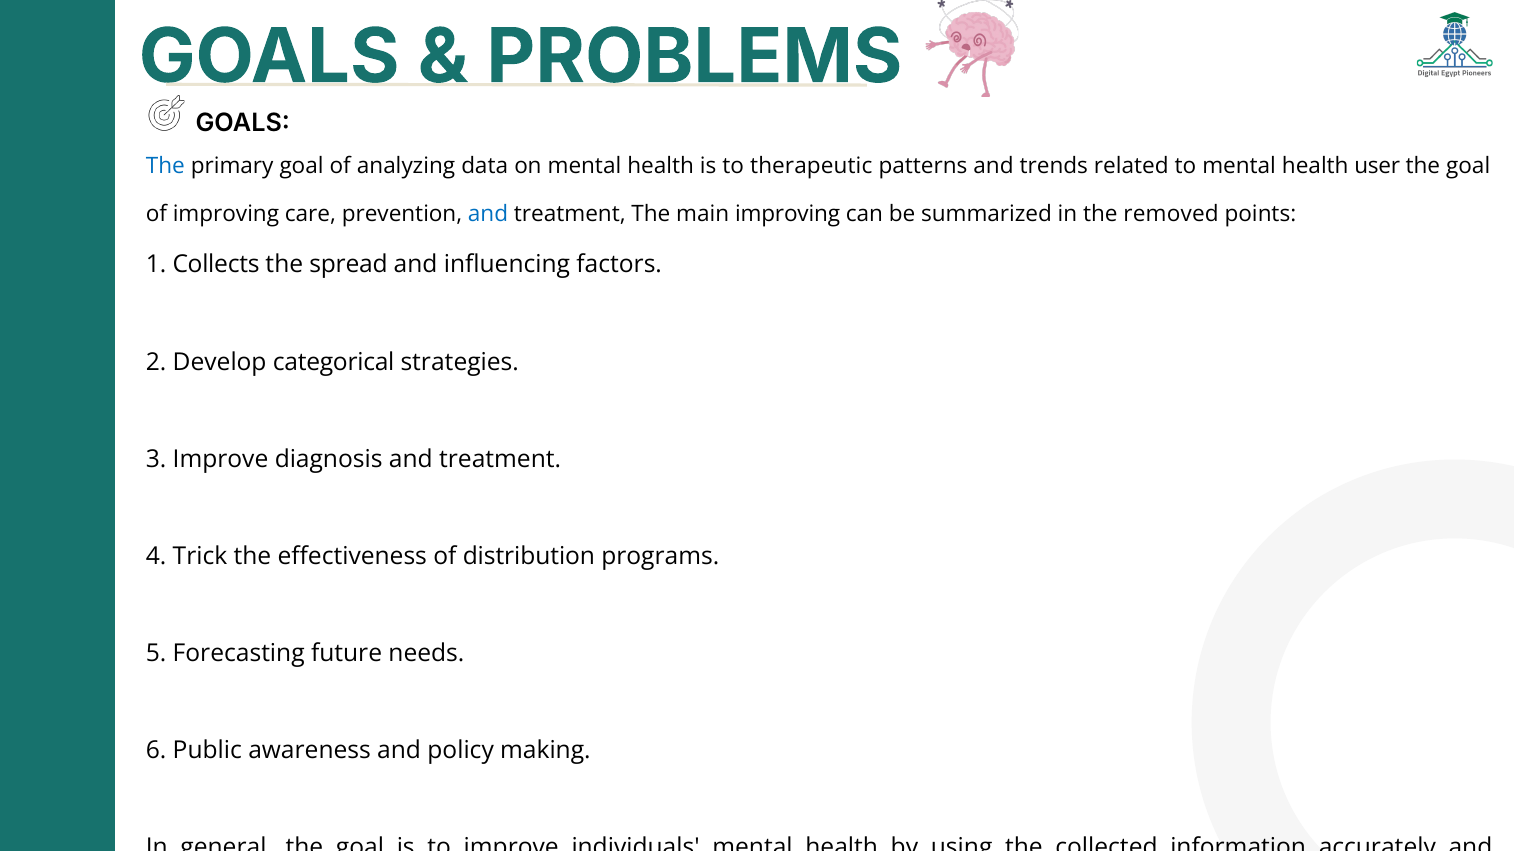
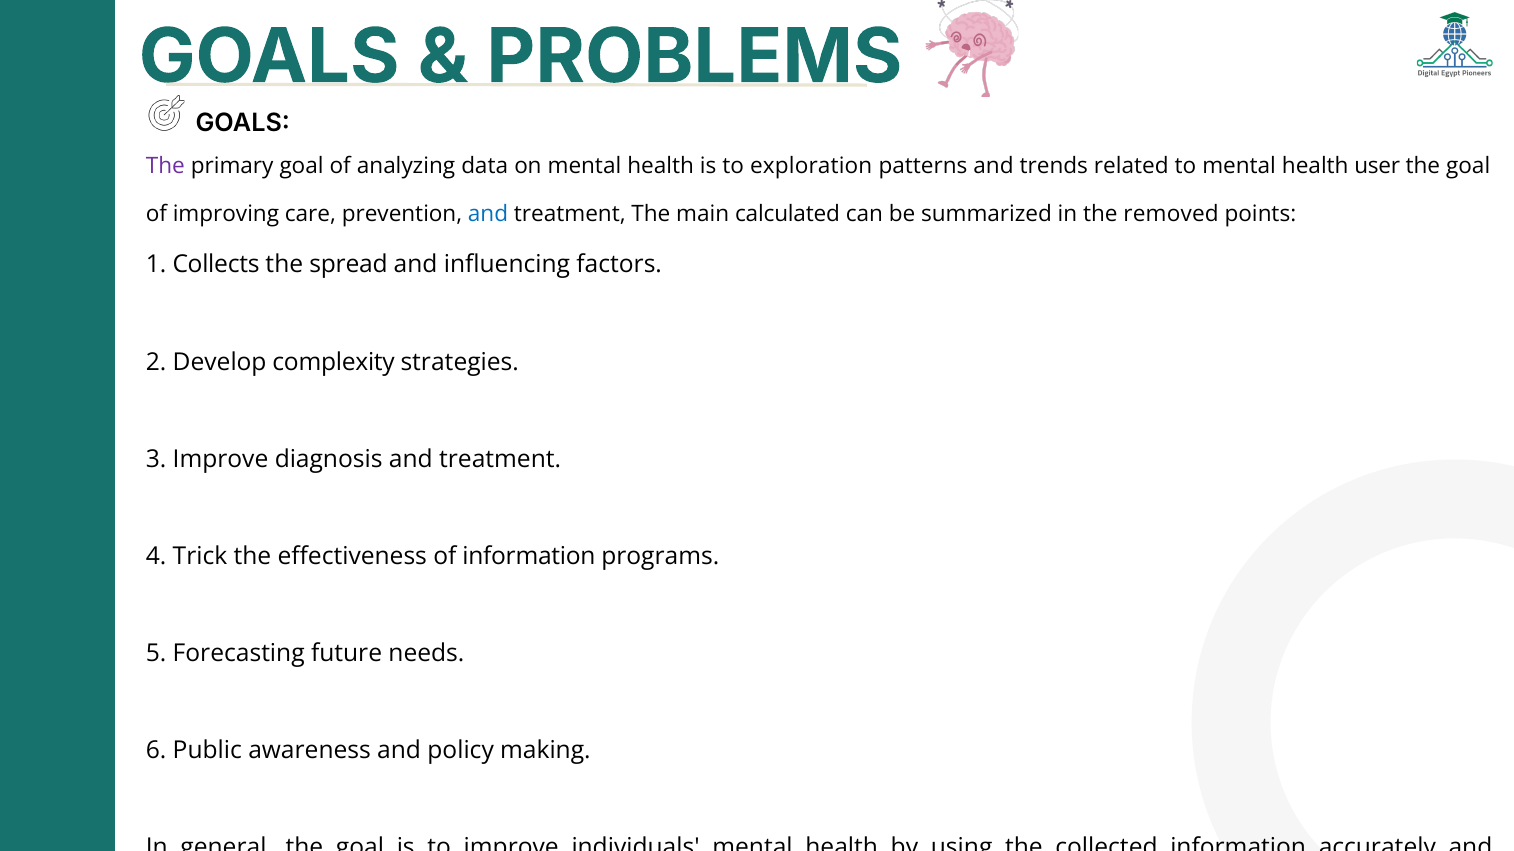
The at (165, 166) colour: blue -> purple
therapeutic: therapeutic -> exploration
main improving: improving -> calculated
categorical: categorical -> complexity
of distribution: distribution -> information
